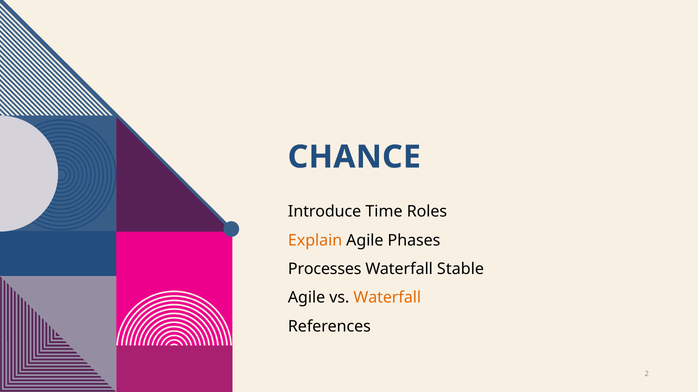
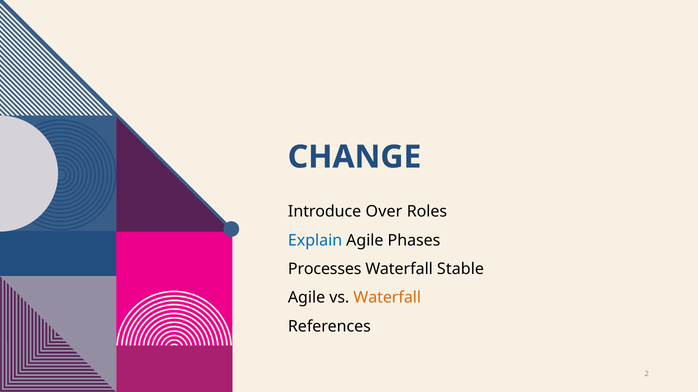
CHANCE: CHANCE -> CHANGE
Time: Time -> Over
Explain colour: orange -> blue
